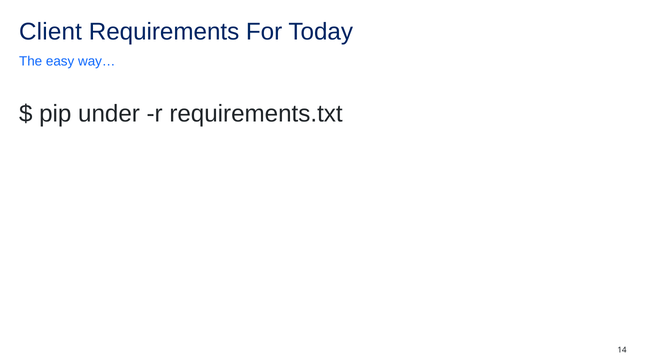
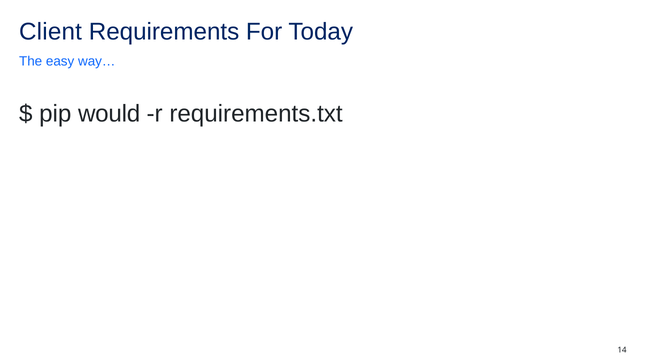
under: under -> would
